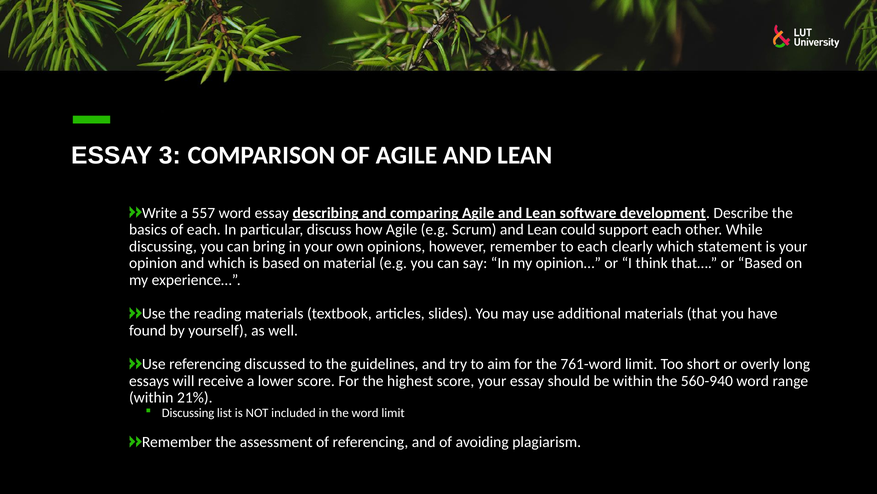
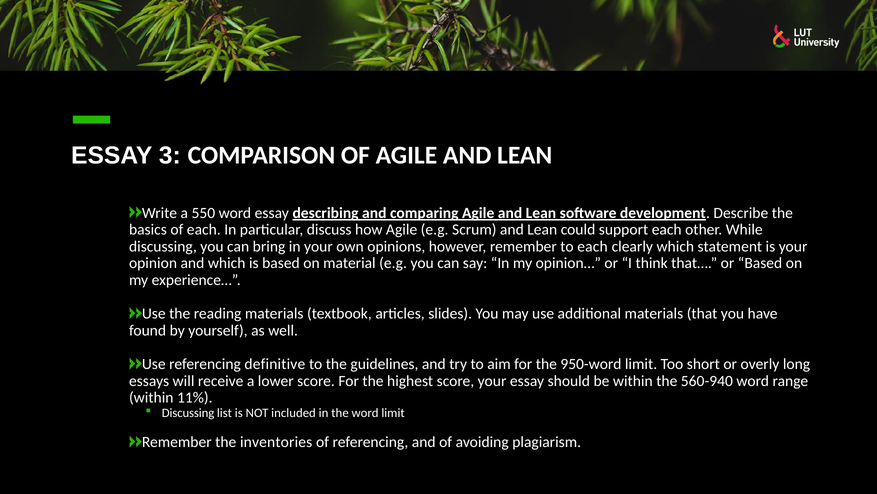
557: 557 -> 550
discussed: discussed -> definitive
761-word: 761-word -> 950-word
21%: 21% -> 11%
assessment: assessment -> inventories
